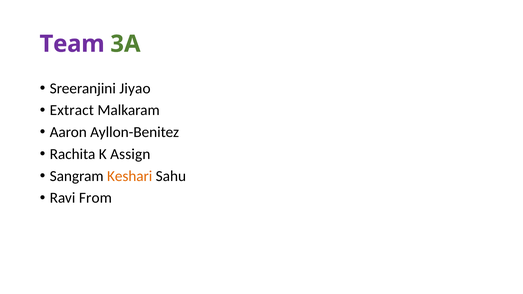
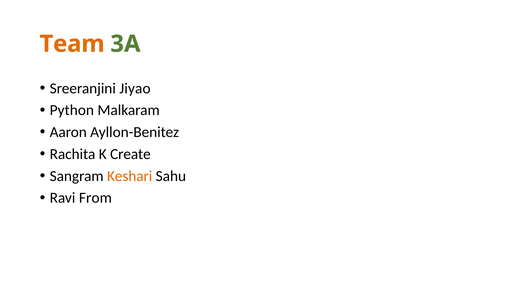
Team colour: purple -> orange
Extract: Extract -> Python
Assign: Assign -> Create
